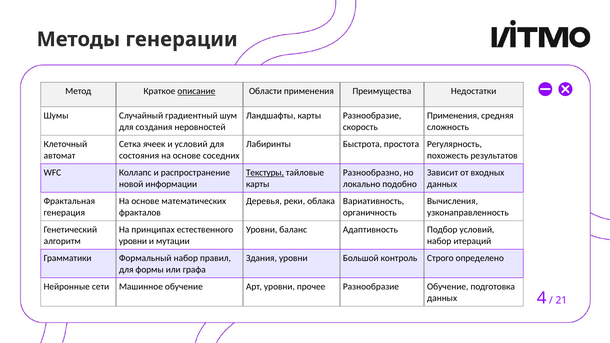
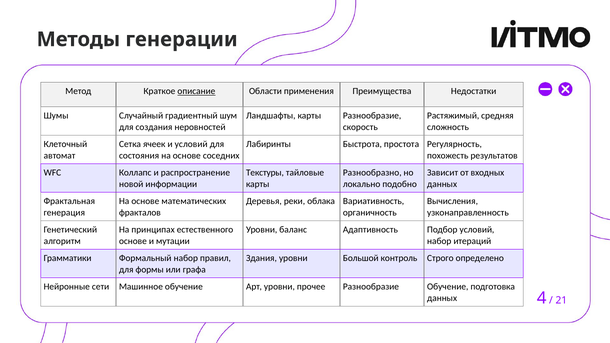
Применения at (453, 116): Применения -> Растяжимый
Текстуры underline: present -> none
уровни at (133, 241): уровни -> основе
